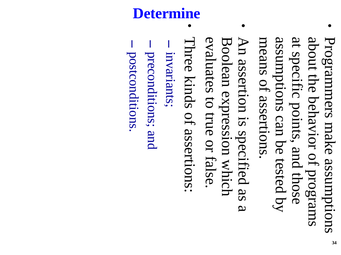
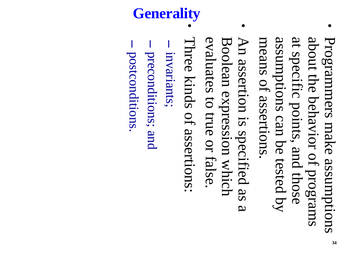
Determine: Determine -> Generality
